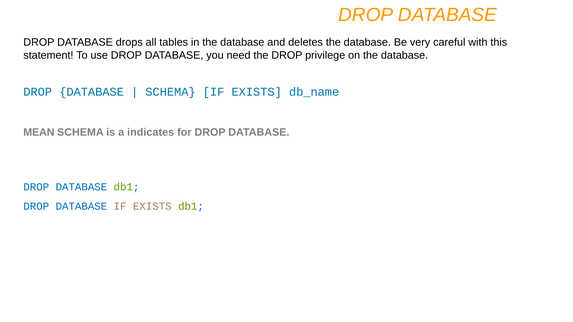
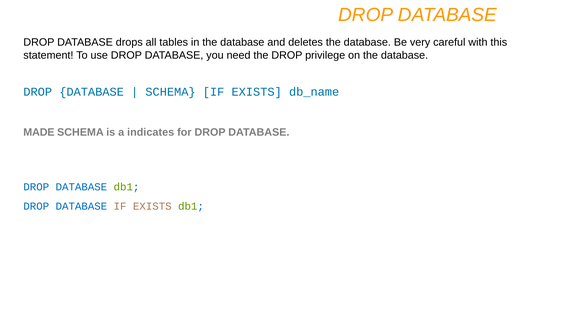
MEAN: MEAN -> MADE
